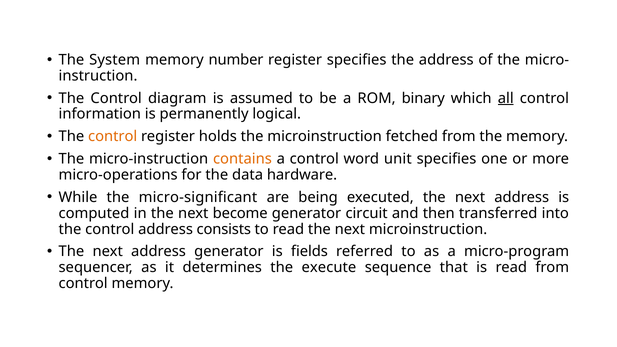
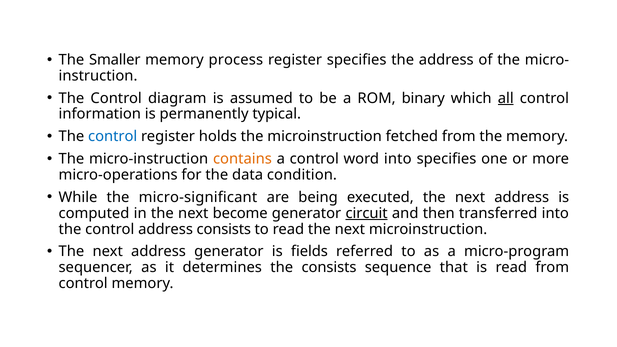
System: System -> Smaller
number: number -> process
logical: logical -> typical
control at (113, 137) colour: orange -> blue
word unit: unit -> into
hardware: hardware -> condition
circuit underline: none -> present
the execute: execute -> consists
